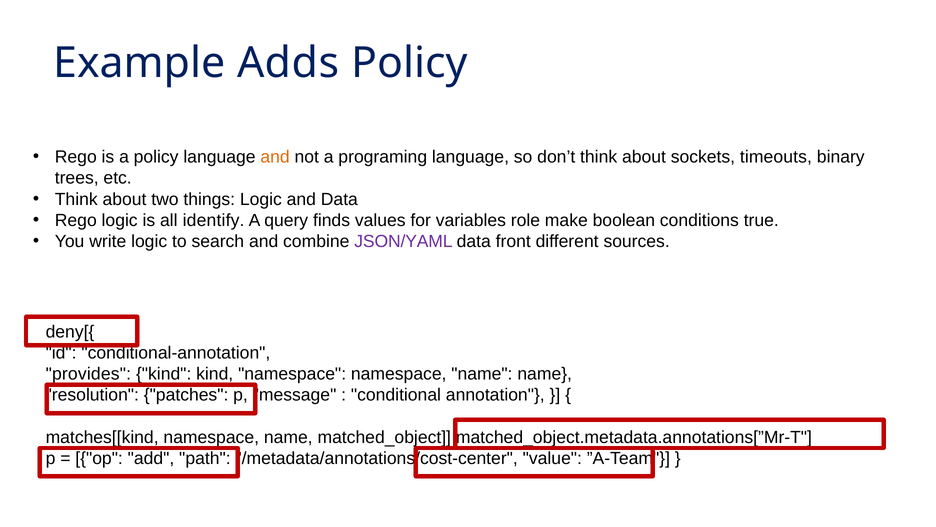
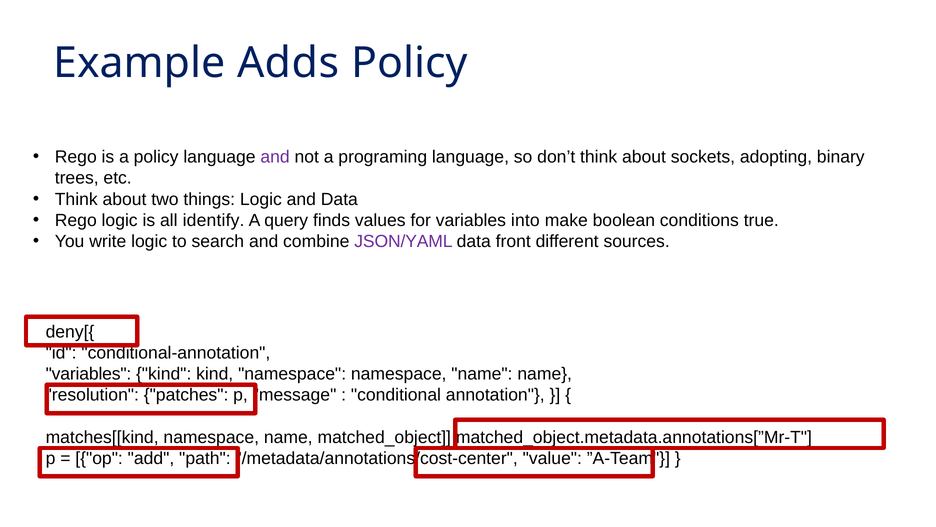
and at (275, 157) colour: orange -> purple
timeouts: timeouts -> adopting
role: role -> into
provides at (88, 374): provides -> variables
